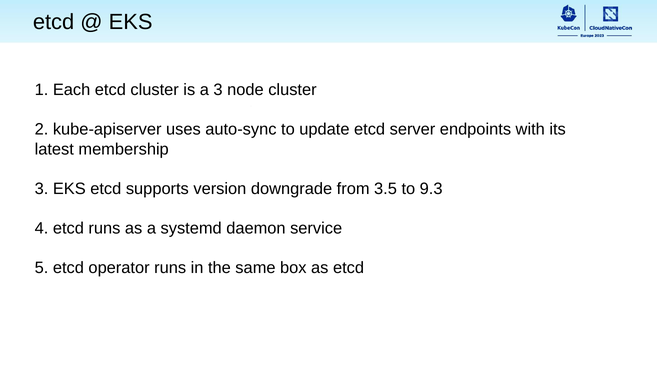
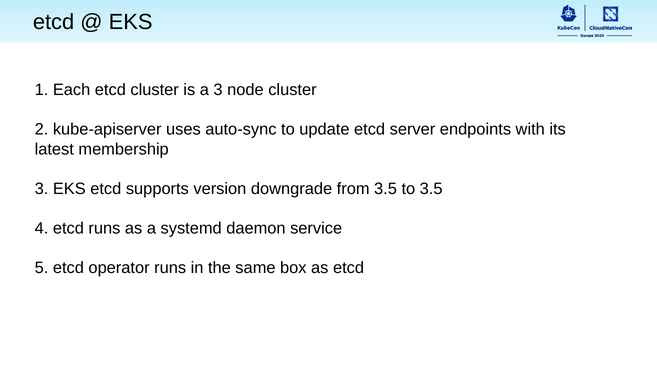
to 9.3: 9.3 -> 3.5
